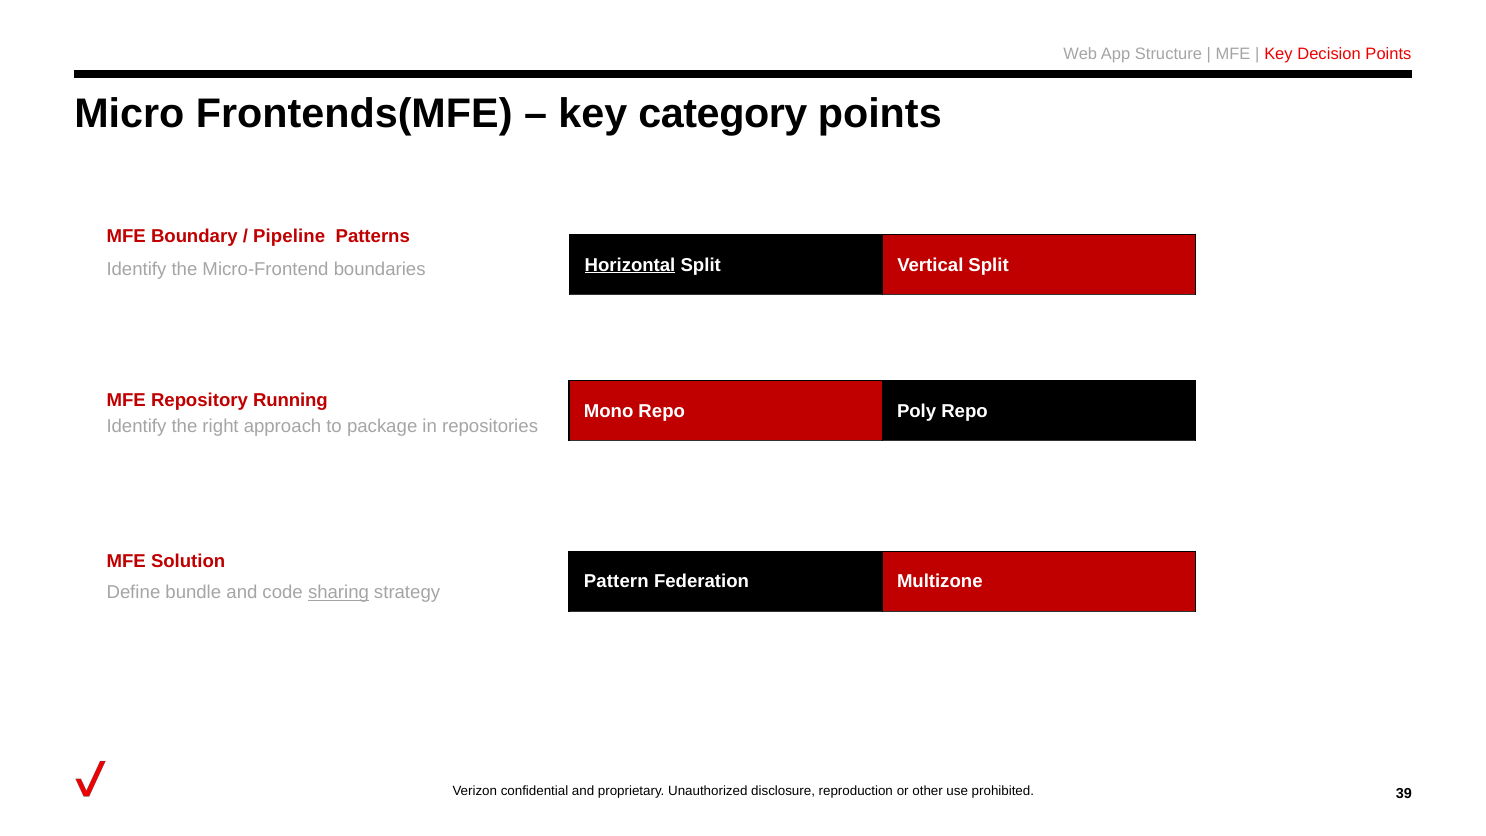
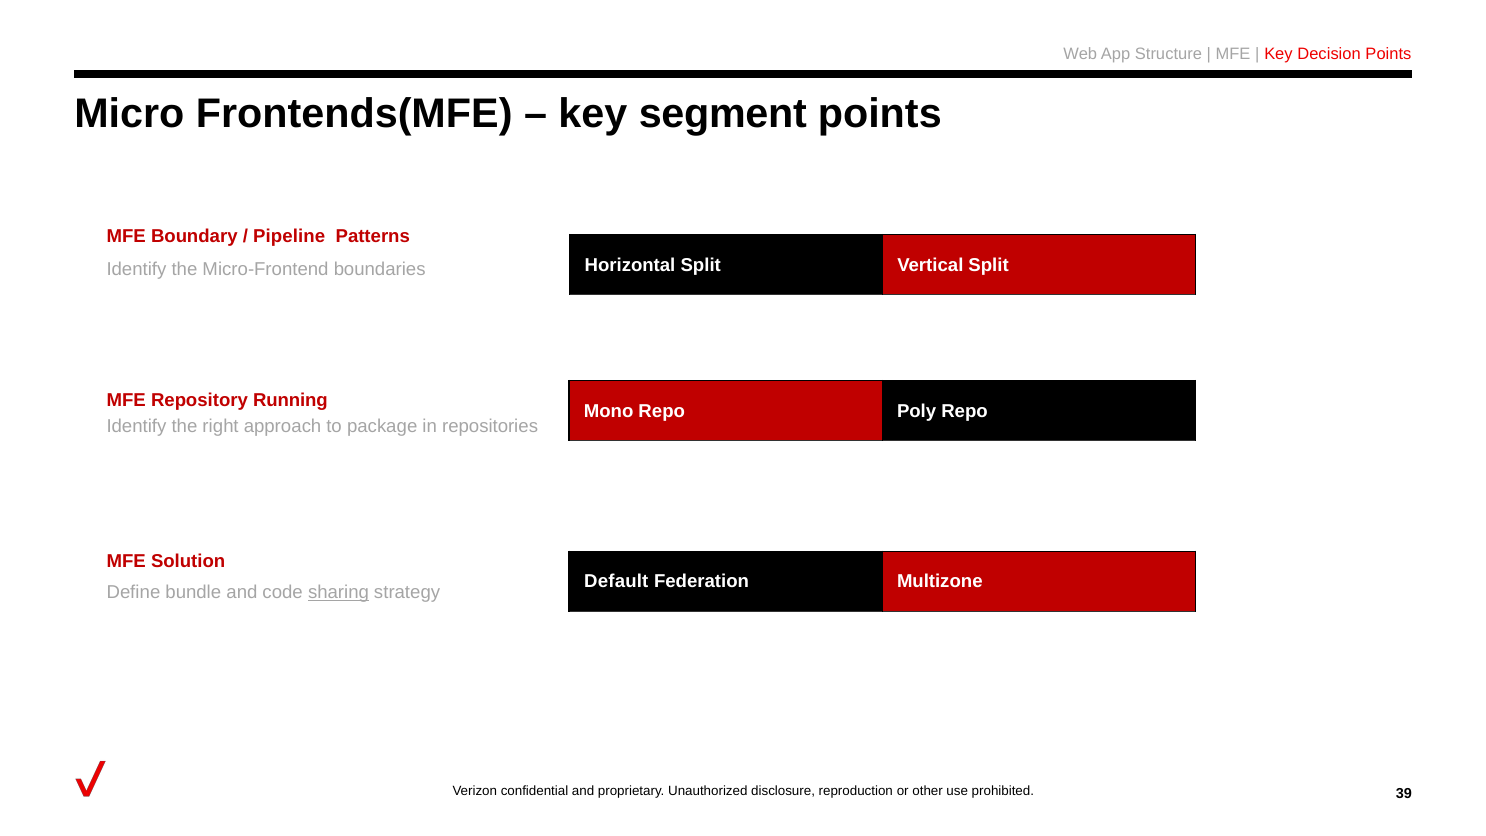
category: category -> segment
Horizontal underline: present -> none
Pattern: Pattern -> Default
